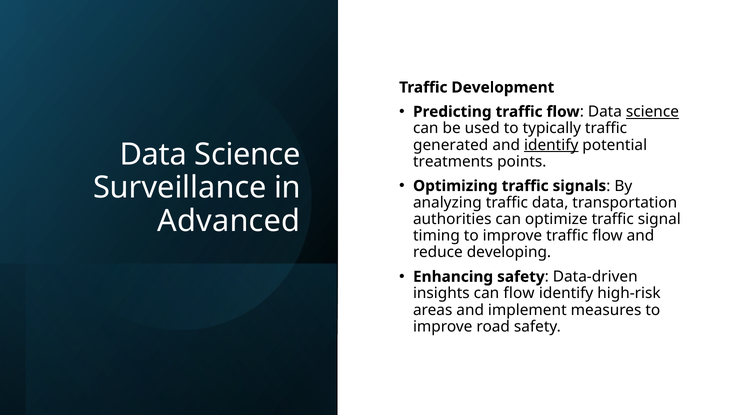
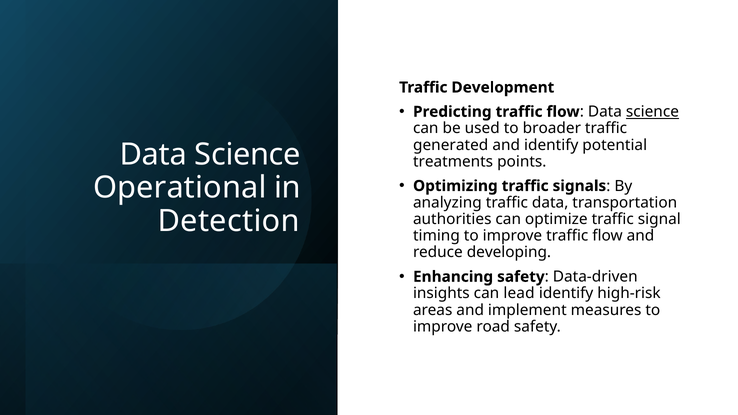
typically: typically -> broader
identify at (551, 145) underline: present -> none
Surveillance: Surveillance -> Operational
Advanced: Advanced -> Detection
can flow: flow -> lead
